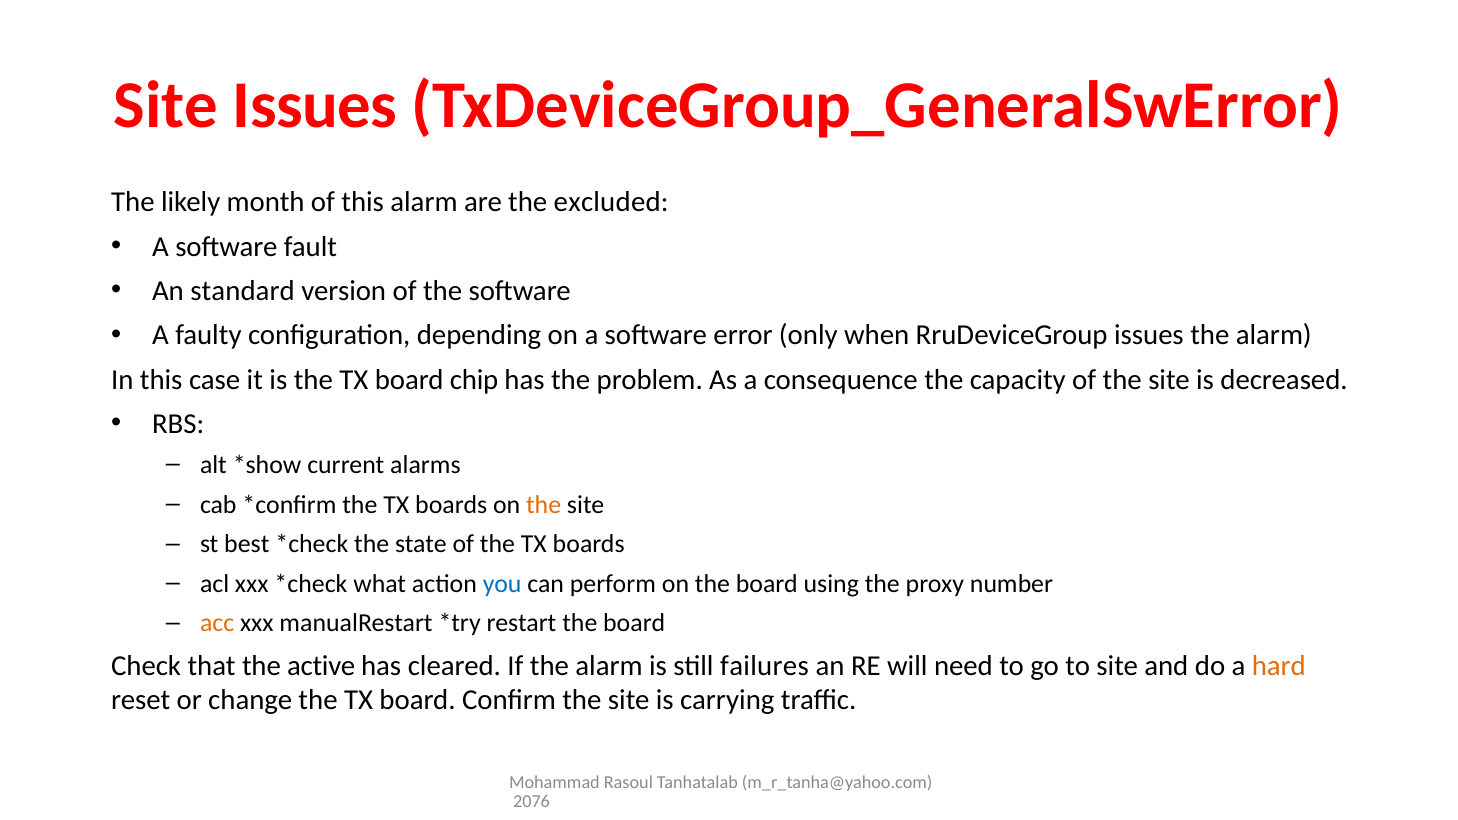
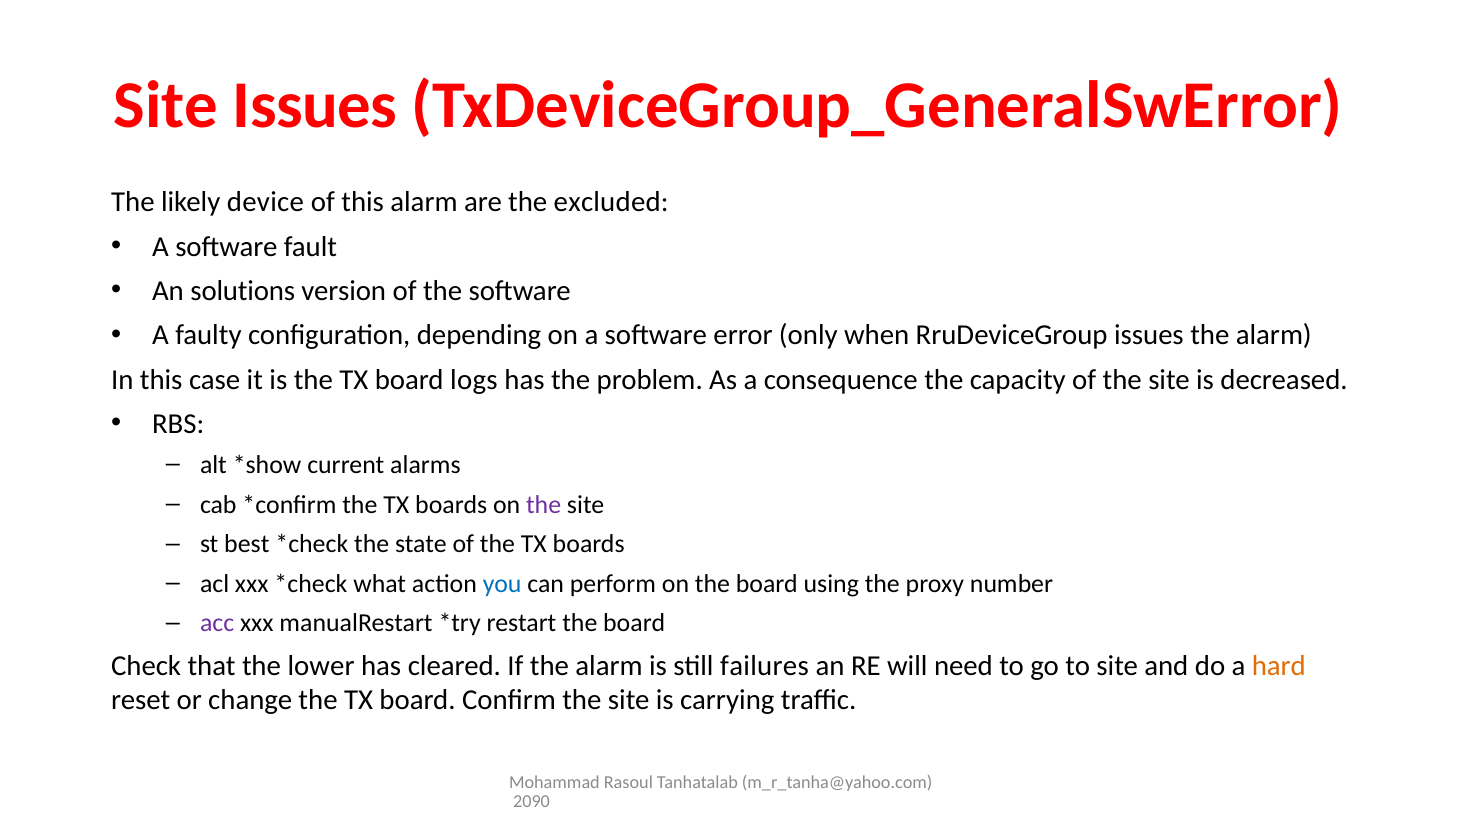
month: month -> device
standard: standard -> solutions
chip: chip -> logs
the at (544, 505) colour: orange -> purple
acc colour: orange -> purple
active: active -> lower
2076: 2076 -> 2090
